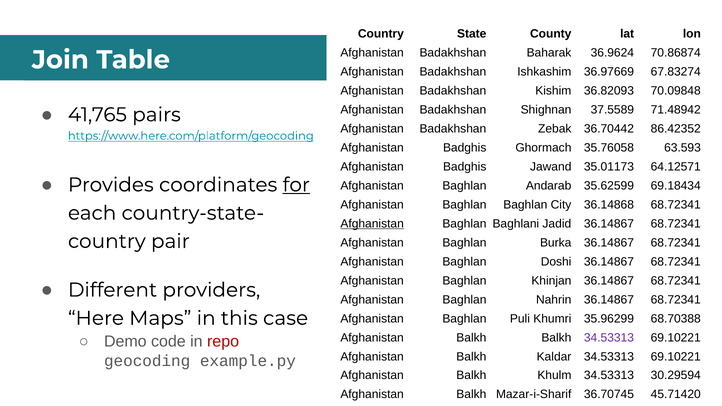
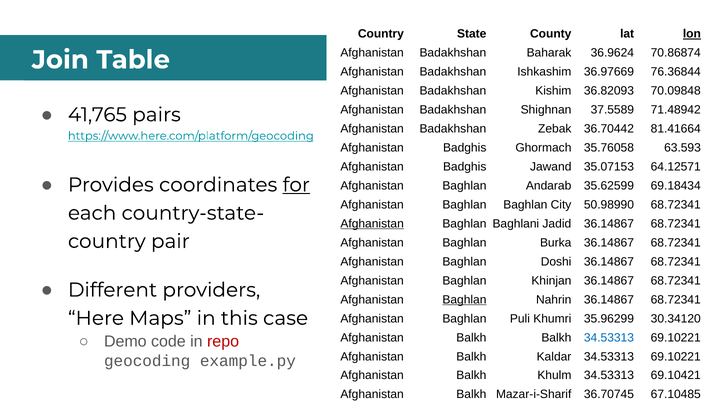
lon underline: none -> present
67.83274: 67.83274 -> 76.36844
86.42352: 86.42352 -> 81.41664
35.01173: 35.01173 -> 35.07153
36.14868: 36.14868 -> 50.98990
Baghlan at (464, 300) underline: none -> present
68.70388: 68.70388 -> 30.34120
34.53313 at (609, 338) colour: purple -> blue
30.29594: 30.29594 -> 69.10421
45.71420: 45.71420 -> 67.10485
